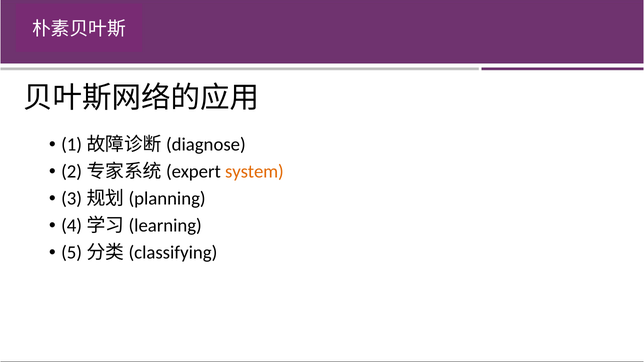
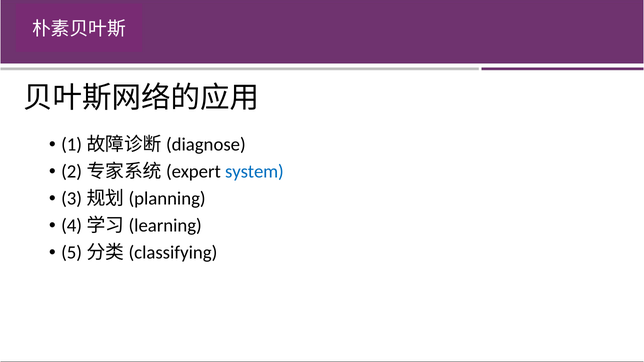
system colour: orange -> blue
